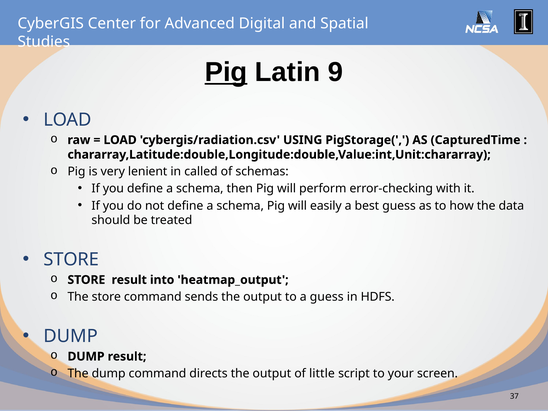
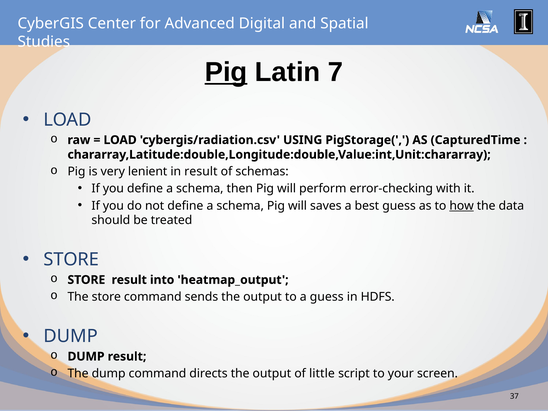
9: 9 -> 7
in called: called -> result
easily: easily -> saves
how underline: none -> present
